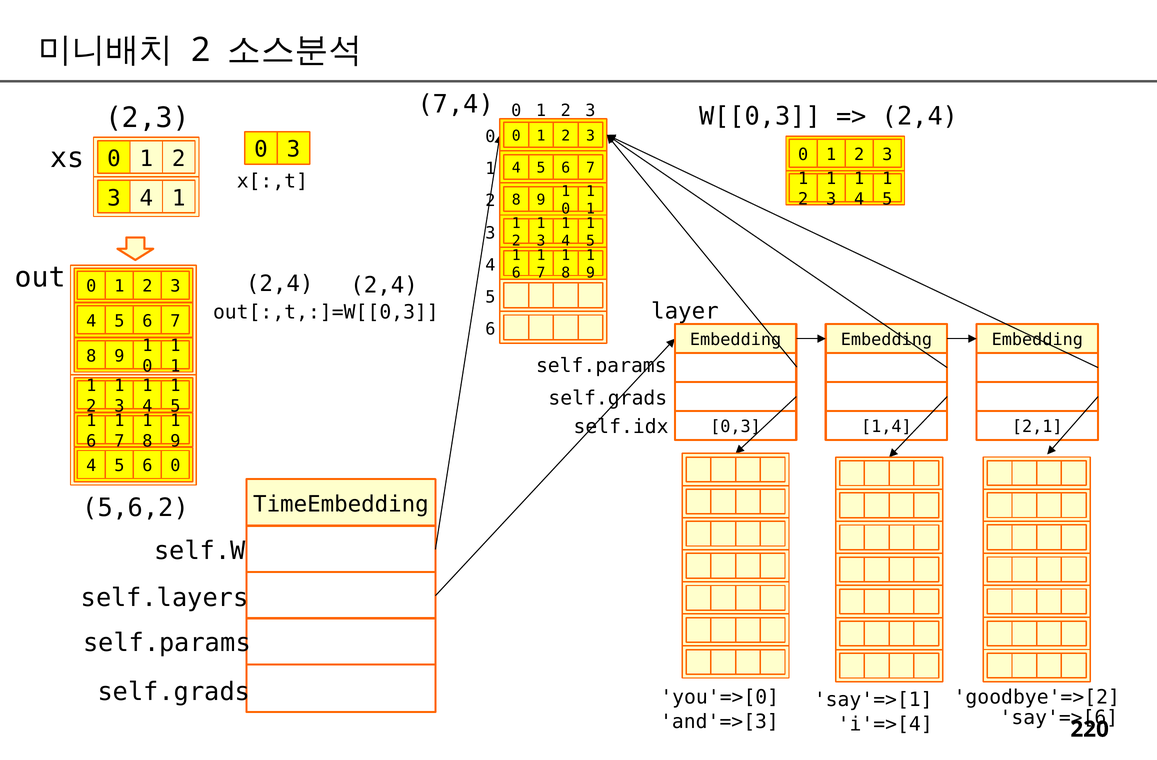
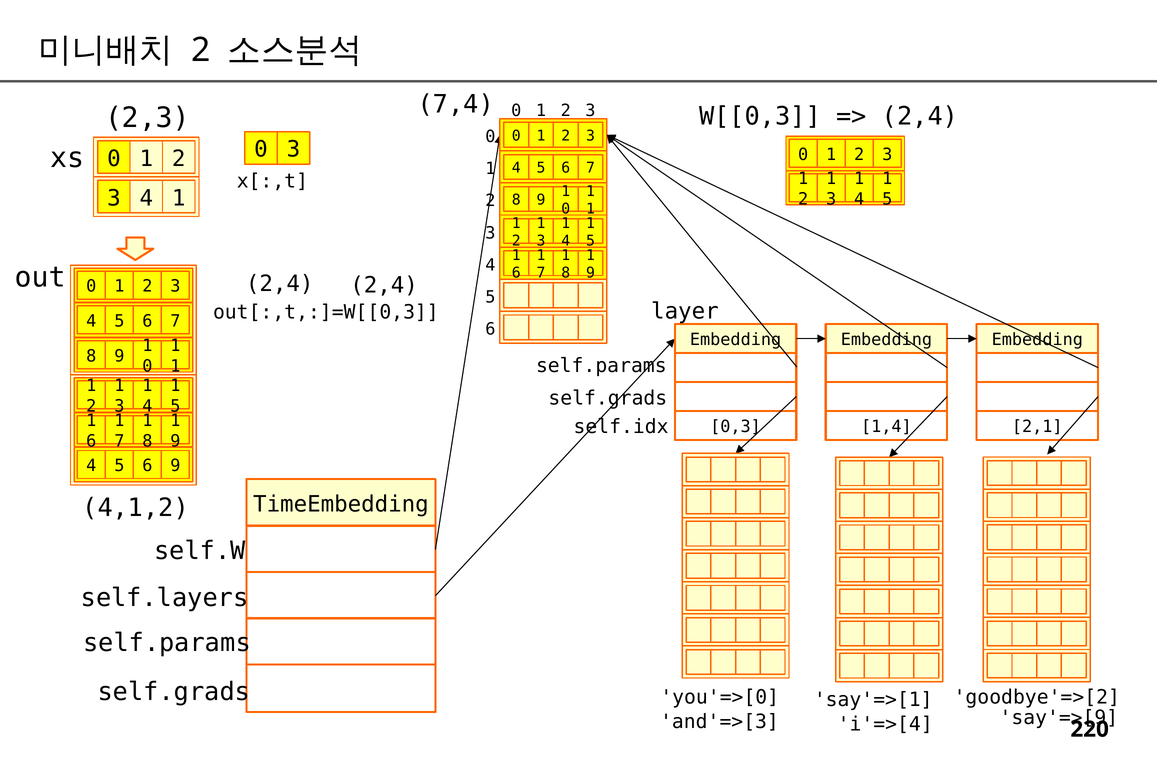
0 at (175, 466): 0 -> 9
5,6,2: 5,6,2 -> 4,1,2
say'=>[6: say'=>[6 -> say'=>[9
